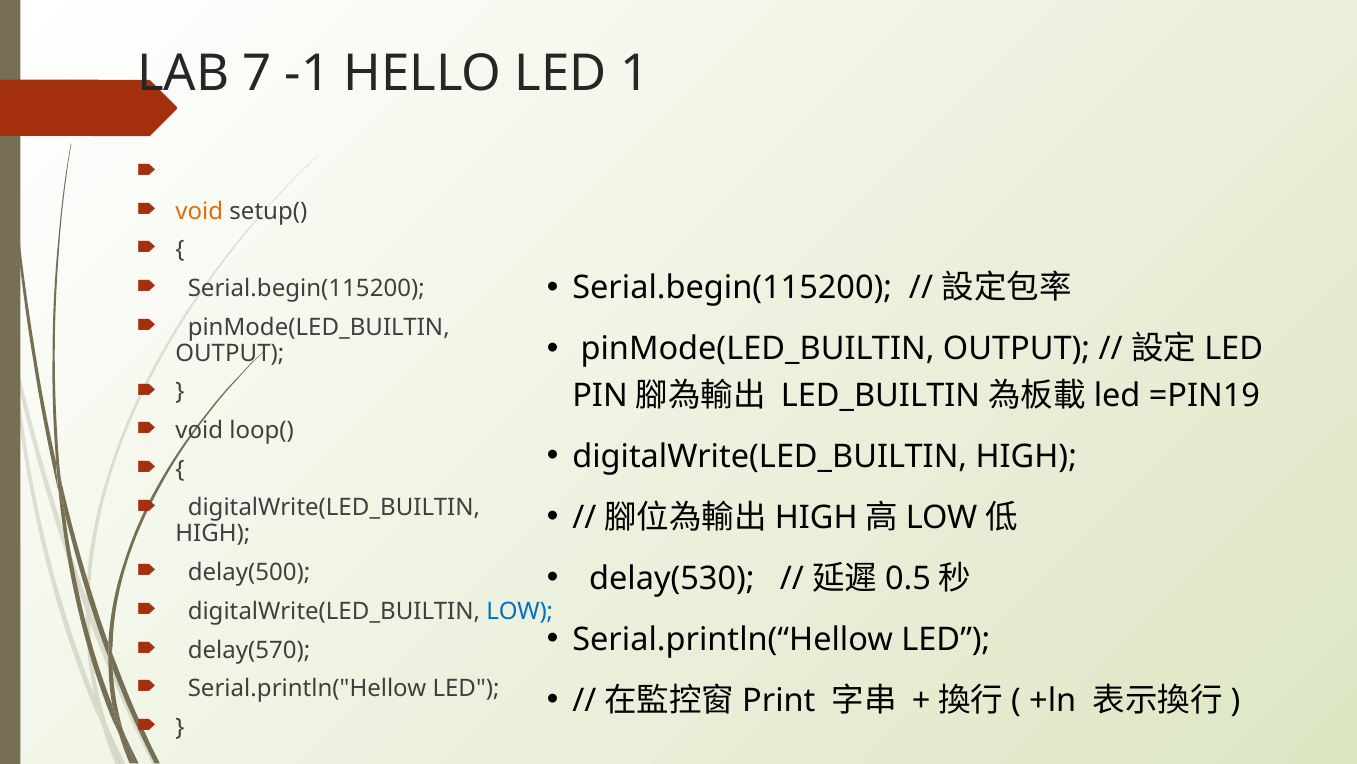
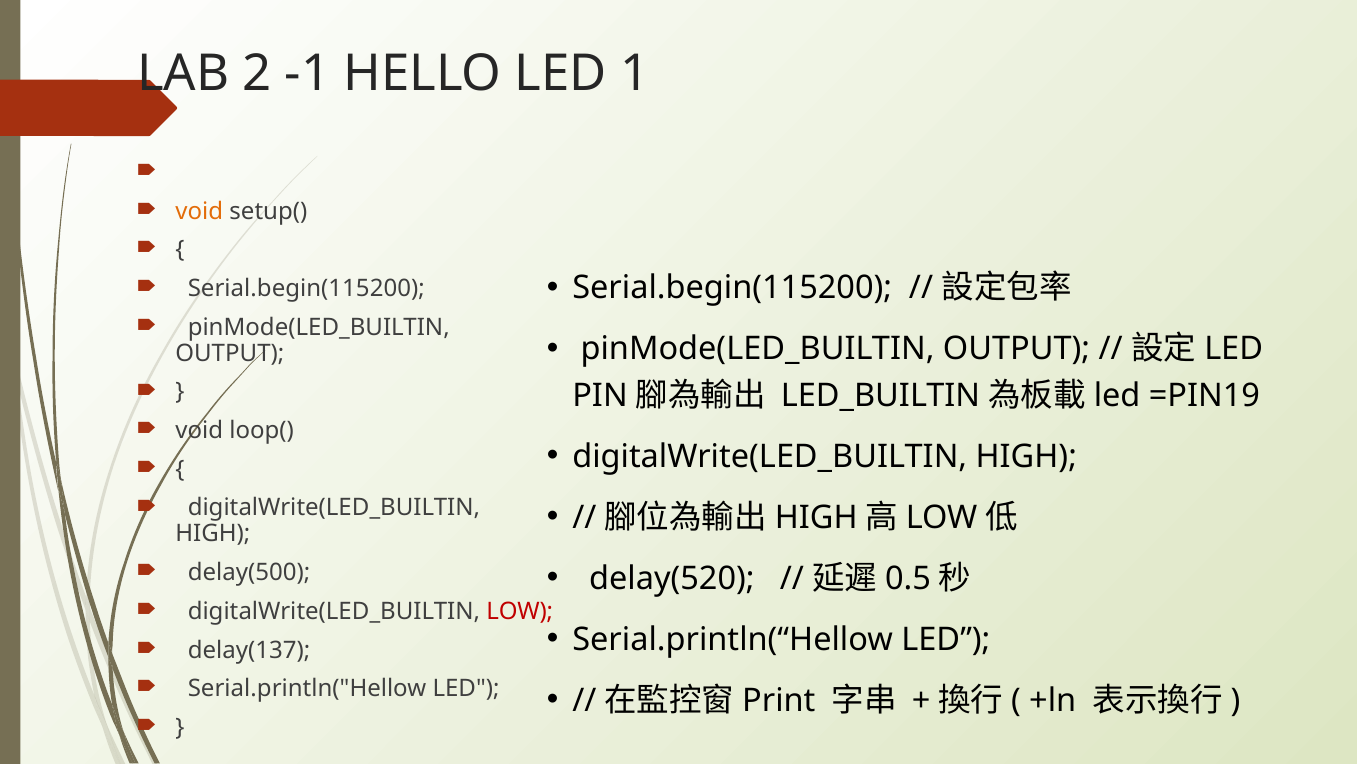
7: 7 -> 2
delay(530: delay(530 -> delay(520
LOW at (520, 611) colour: blue -> red
delay(570: delay(570 -> delay(137
